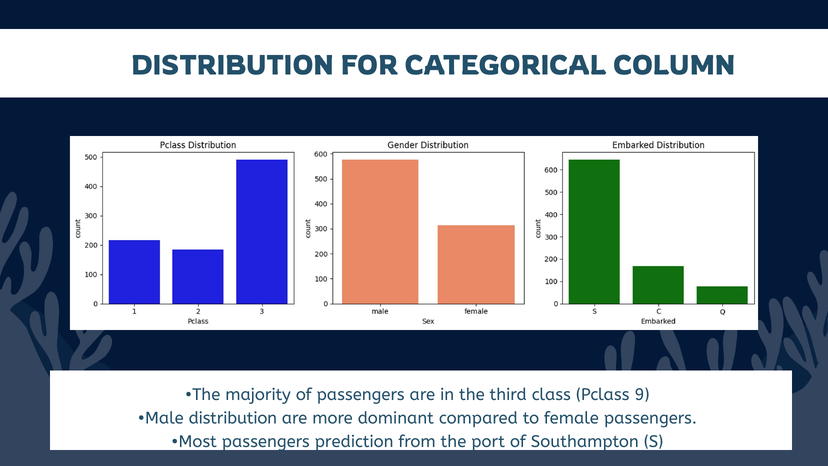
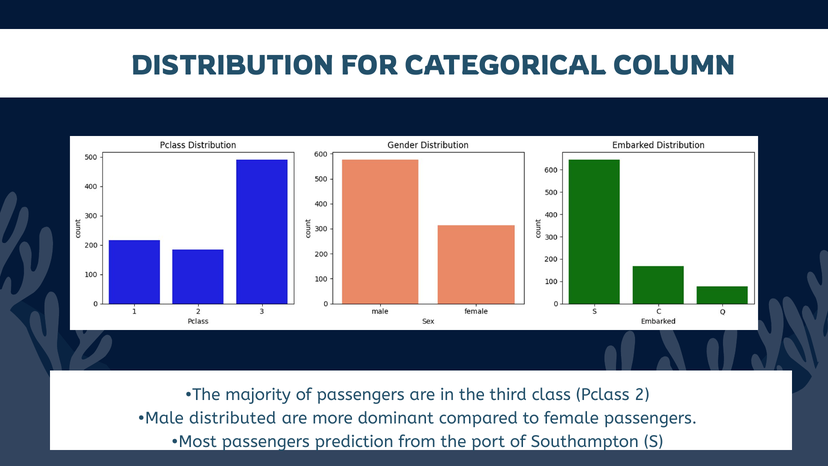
9: 9 -> 2
Male distribution: distribution -> distributed
